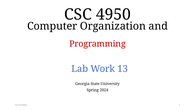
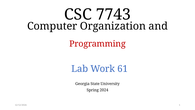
4950: 4950 -> 7743
13: 13 -> 61
